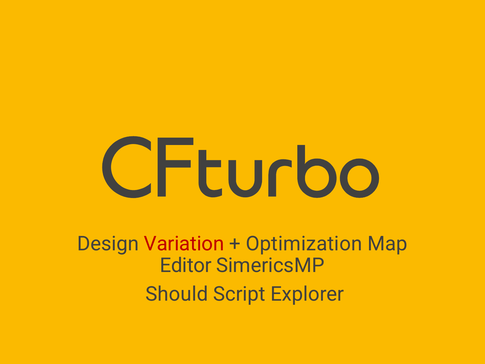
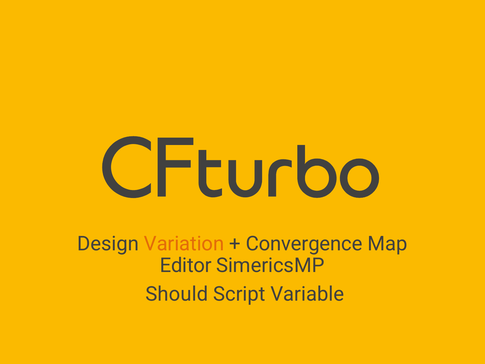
Variation colour: red -> orange
Optimization: Optimization -> Convergence
Explorer: Explorer -> Variable
